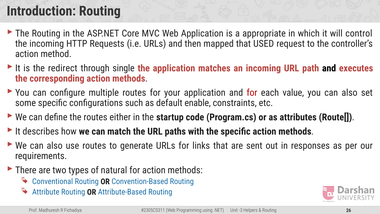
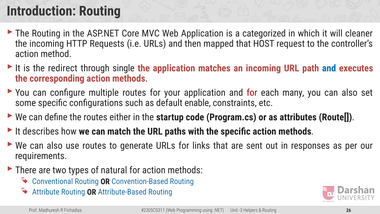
appropriate: appropriate -> categorized
control: control -> cleaner
USED: USED -> HOST
and at (329, 68) colour: black -> blue
value: value -> many
